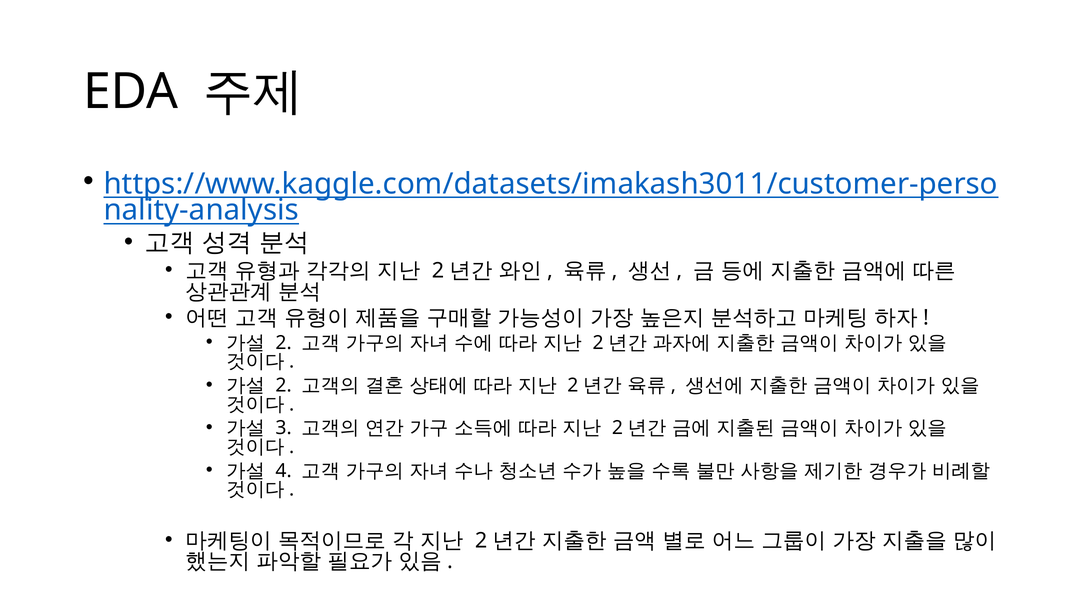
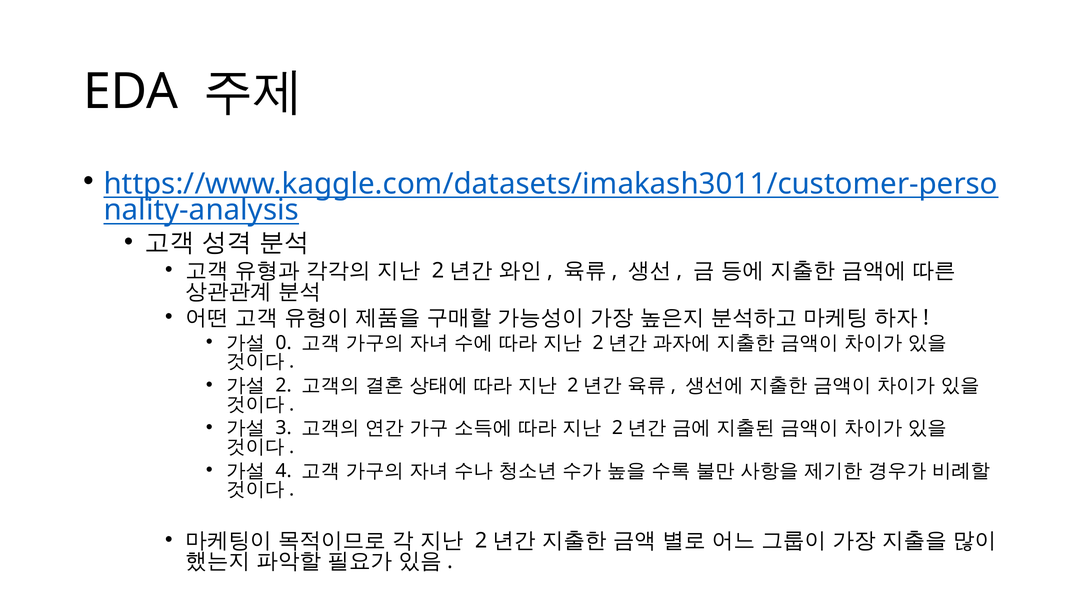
2 at (284, 343): 2 -> 0
